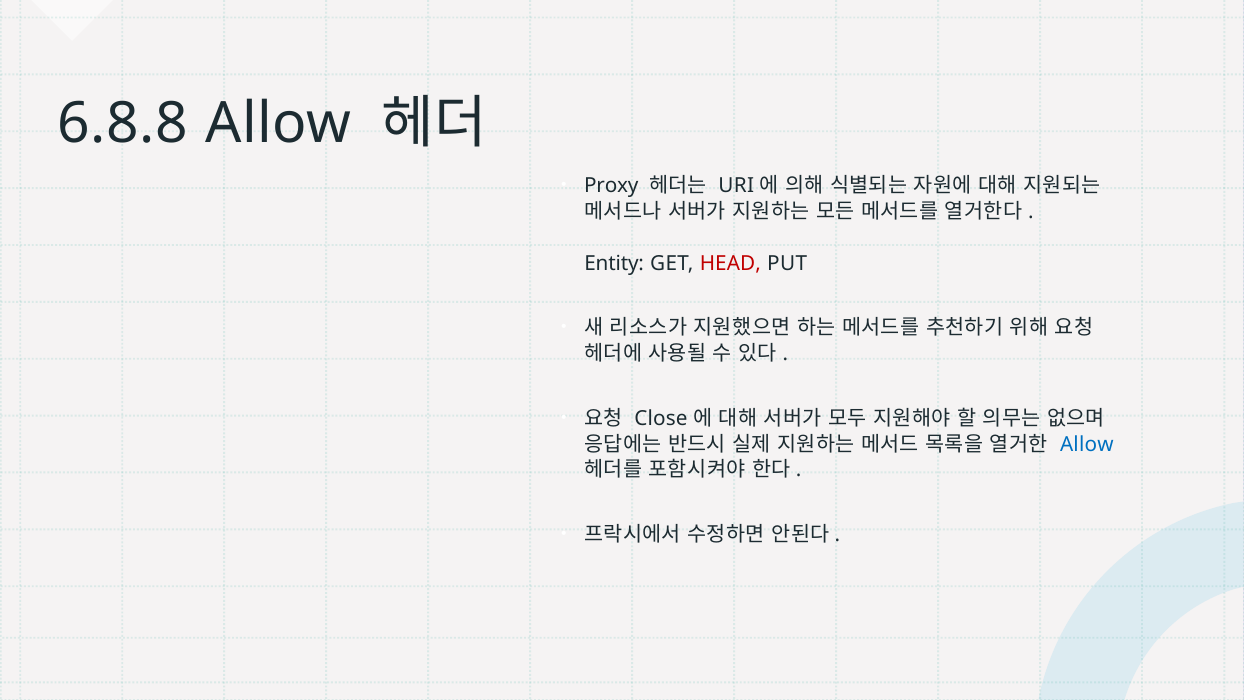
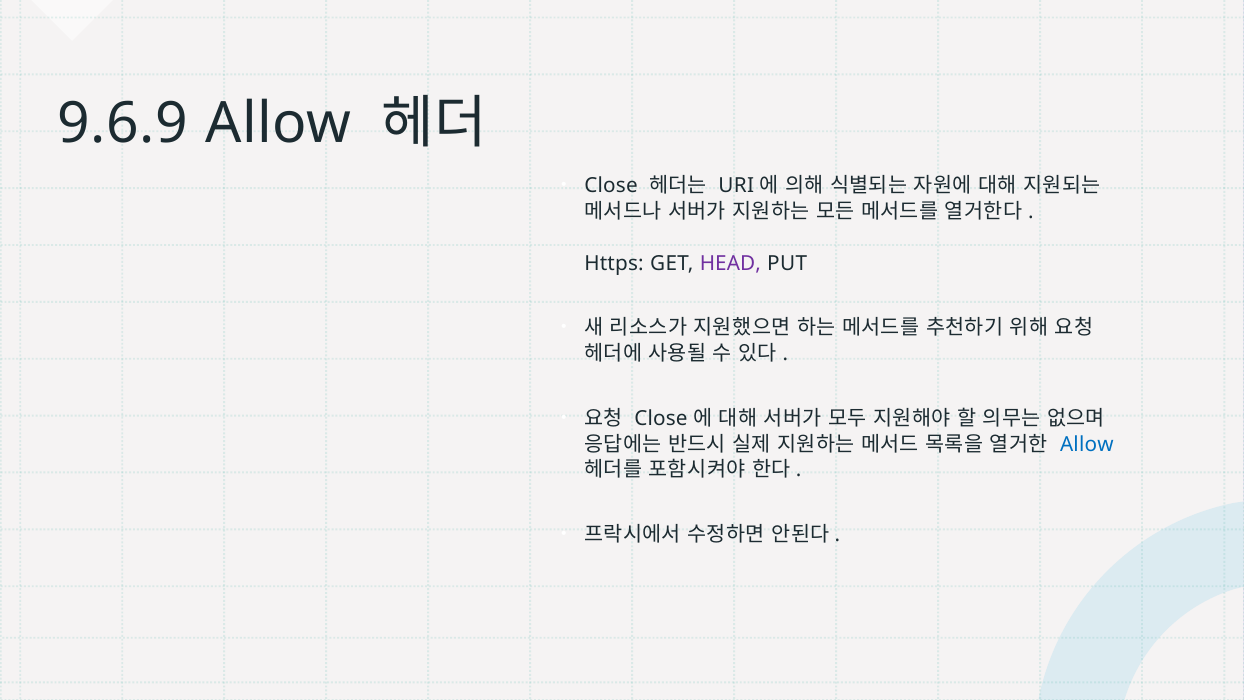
6.8.8: 6.8.8 -> 9.6.9
Proxy at (611, 186): Proxy -> Close
Entity: Entity -> Https
HEAD colour: red -> purple
